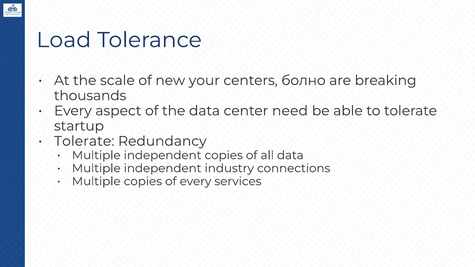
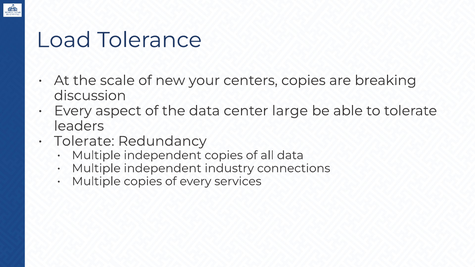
centers болно: болно -> copies
thousands: thousands -> discussion
need: need -> large
startup: startup -> leaders
